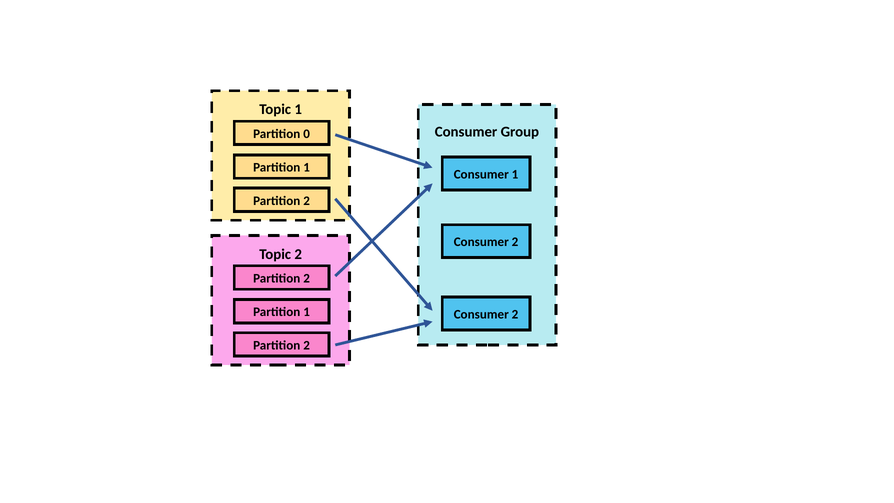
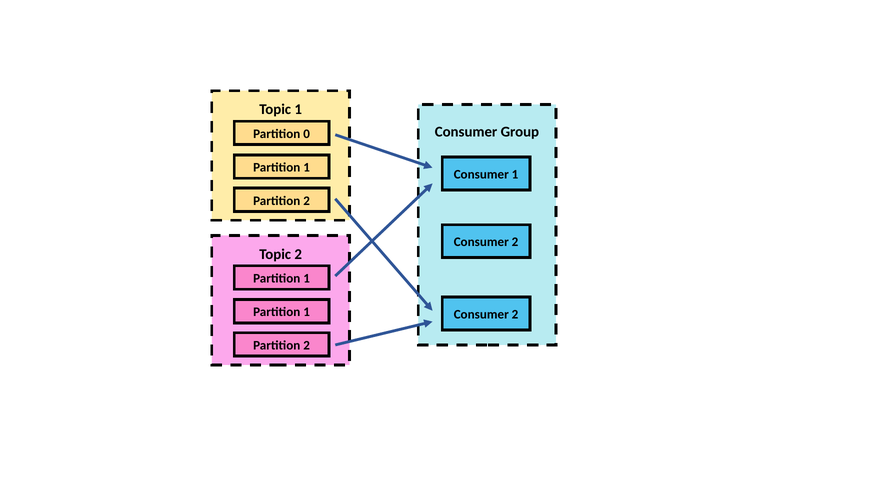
2 at (307, 278): 2 -> 1
